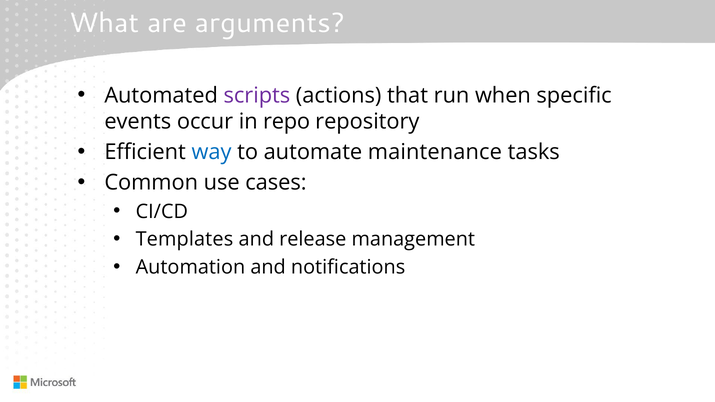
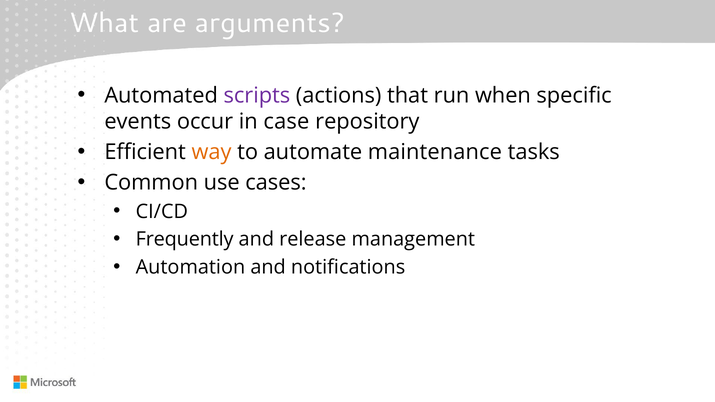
repo: repo -> case
way colour: blue -> orange
Templates: Templates -> Frequently
